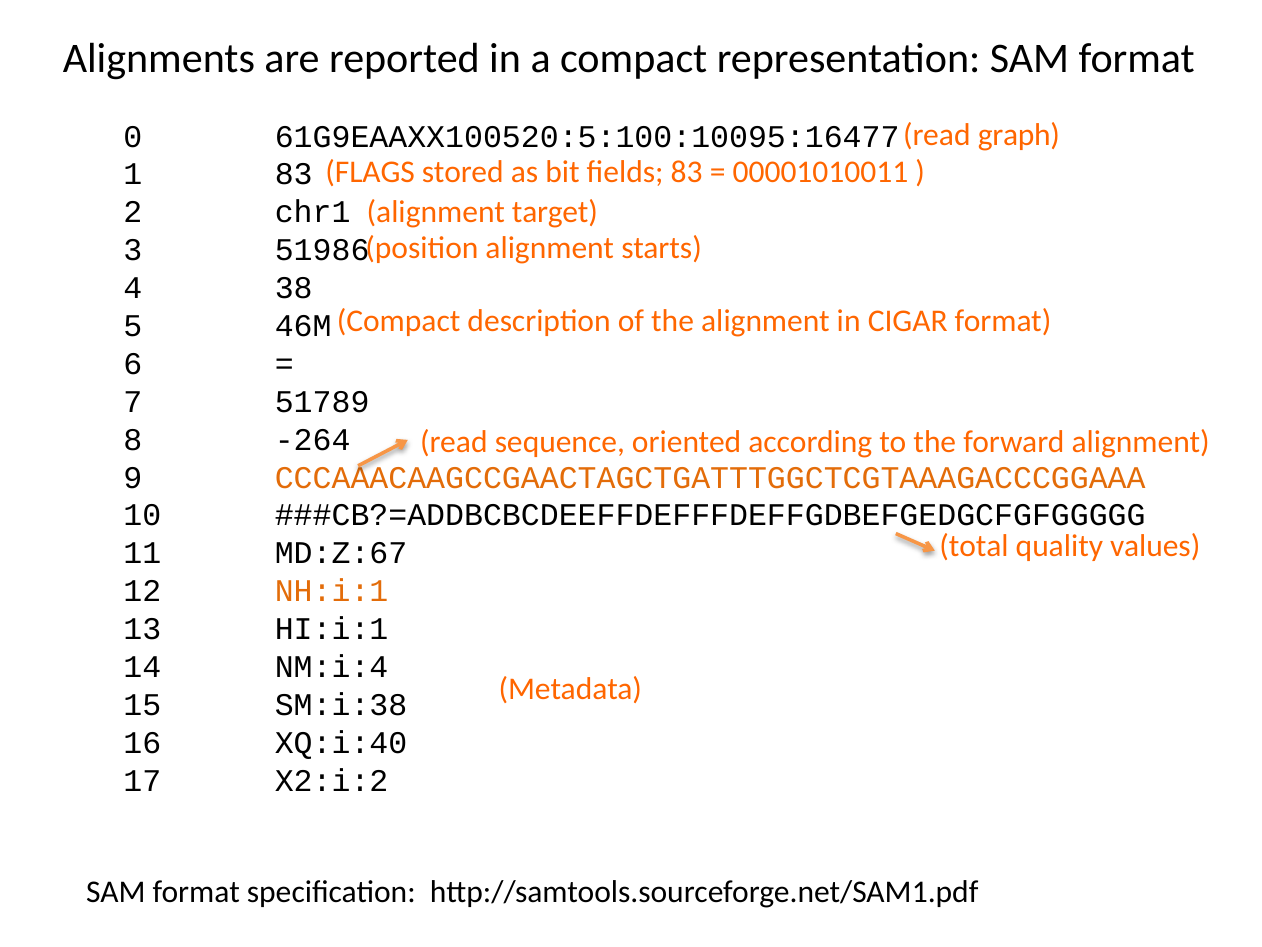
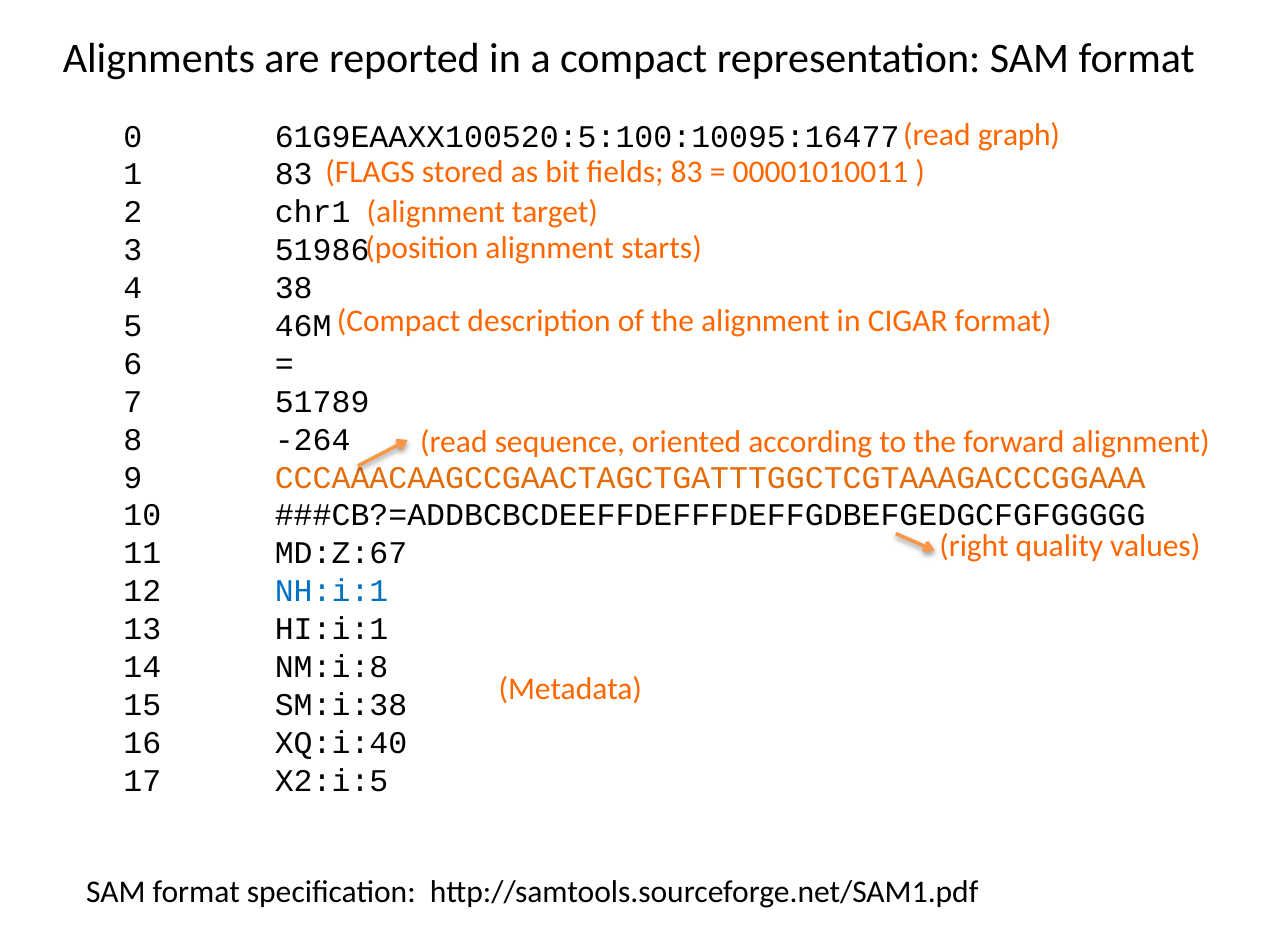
total: total -> right
NH:i:1 colour: orange -> blue
NM:i:4: NM:i:4 -> NM:i:8
X2:i:2: X2:i:2 -> X2:i:5
